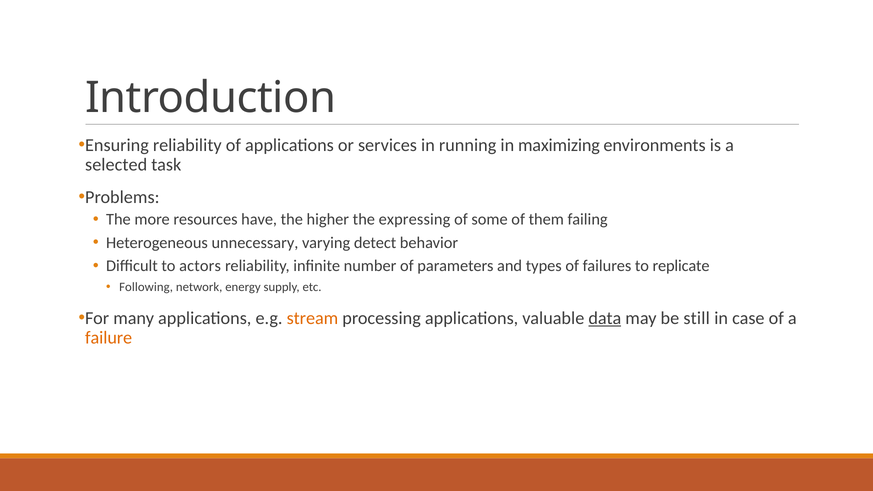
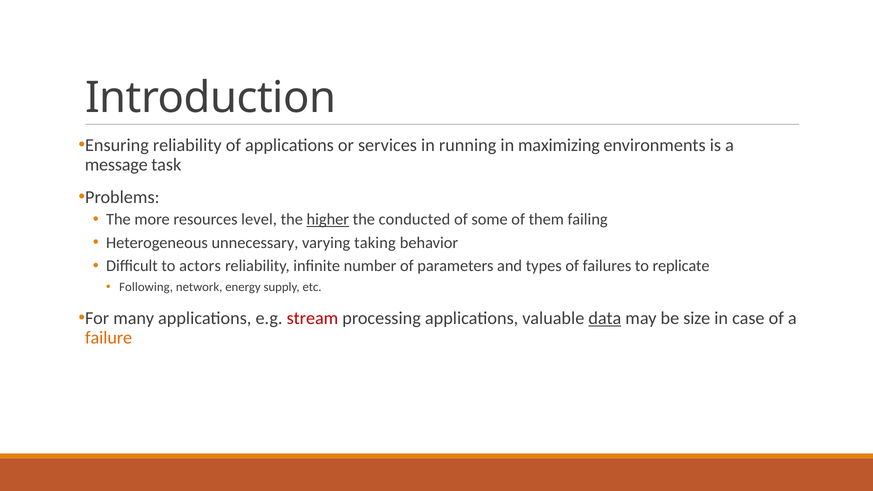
selected: selected -> message
have: have -> level
higher underline: none -> present
expressing: expressing -> conducted
detect: detect -> taking
stream colour: orange -> red
still: still -> size
